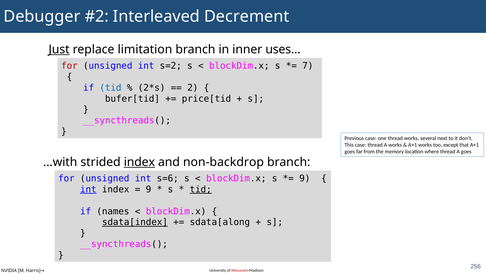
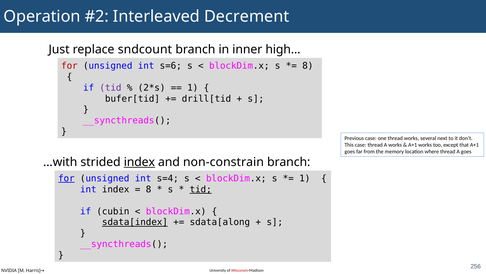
Debugger: Debugger -> Operation
Just underline: present -> none
limitation: limitation -> sndcount
uses…: uses… -> high…
s=2: s=2 -> s=6
7 at (308, 66): 7 -> 8
tid at (111, 88) colour: blue -> purple
2 at (193, 88): 2 -> 1
price[tid: price[tid -> drill[tid
non-backdrop: non-backdrop -> non-constrain
for at (66, 178) underline: none -> present
s=6: s=6 -> s=4
9 at (305, 178): 9 -> 1
int at (88, 189) underline: present -> none
9 at (149, 189): 9 -> 8
names: names -> cubin
